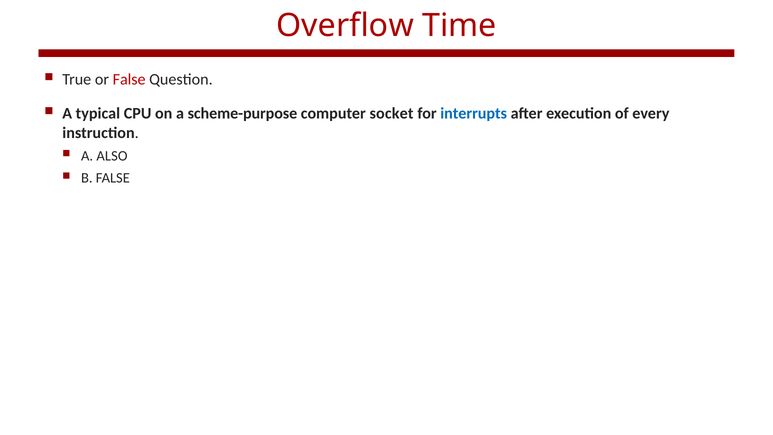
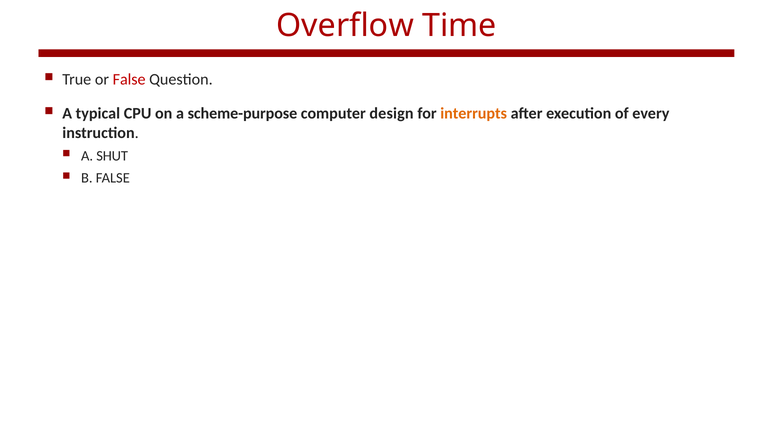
socket: socket -> design
interrupts colour: blue -> orange
ALSO: ALSO -> SHUT
